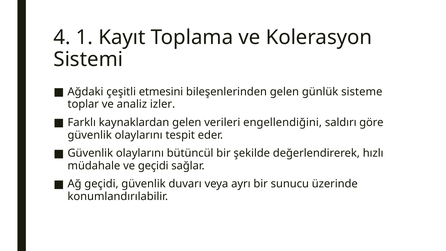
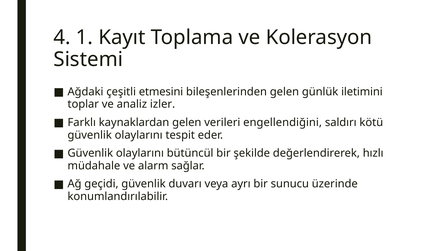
sisteme: sisteme -> iletimini
göre: göre -> kötü
ve geçidi: geçidi -> alarm
